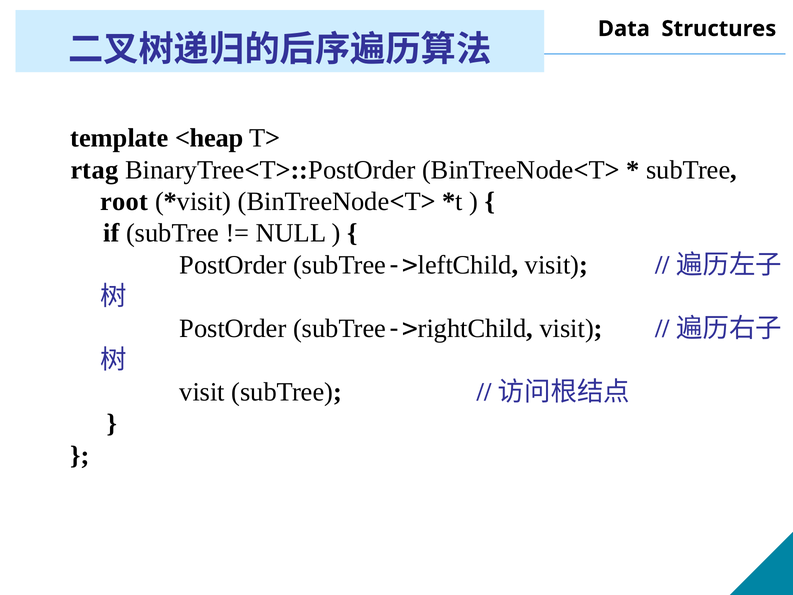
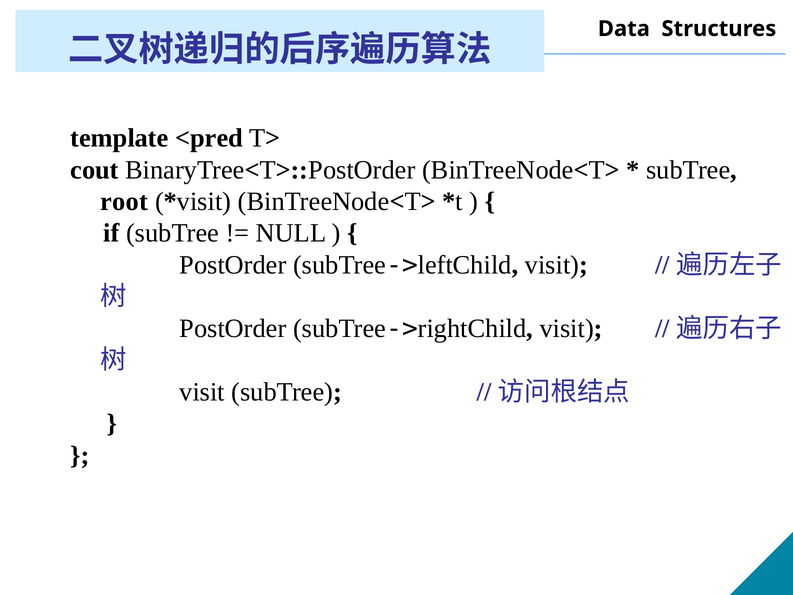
<heap: <heap -> <pred
rtag: rtag -> cout
